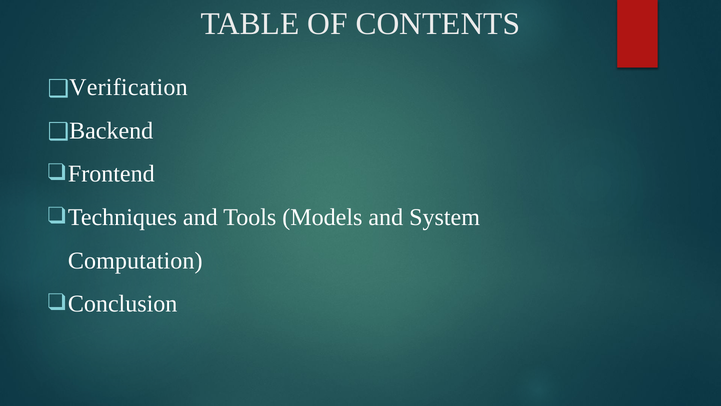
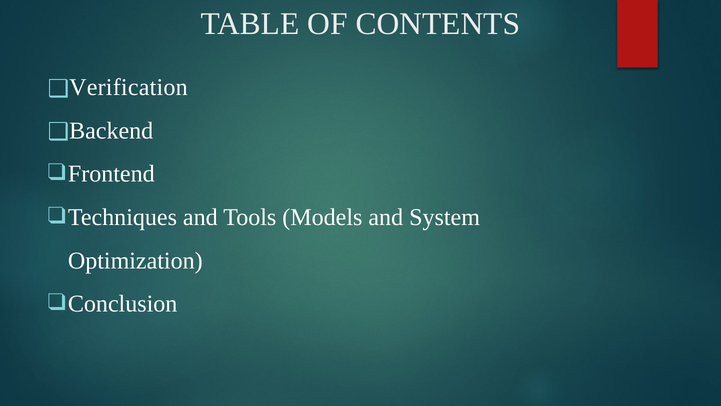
Computation: Computation -> Optimization
